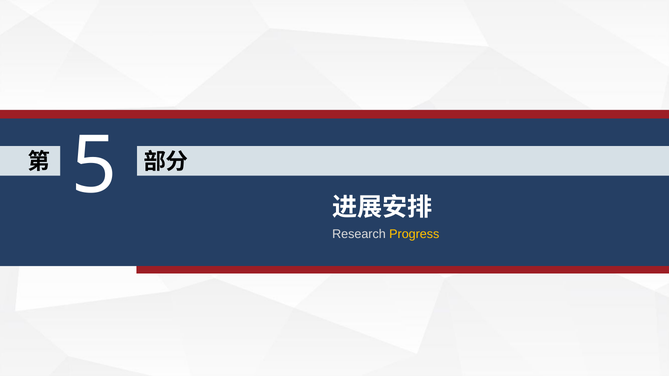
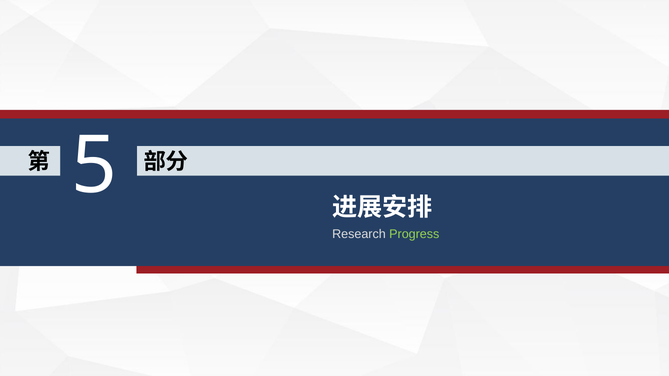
Progress colour: yellow -> light green
